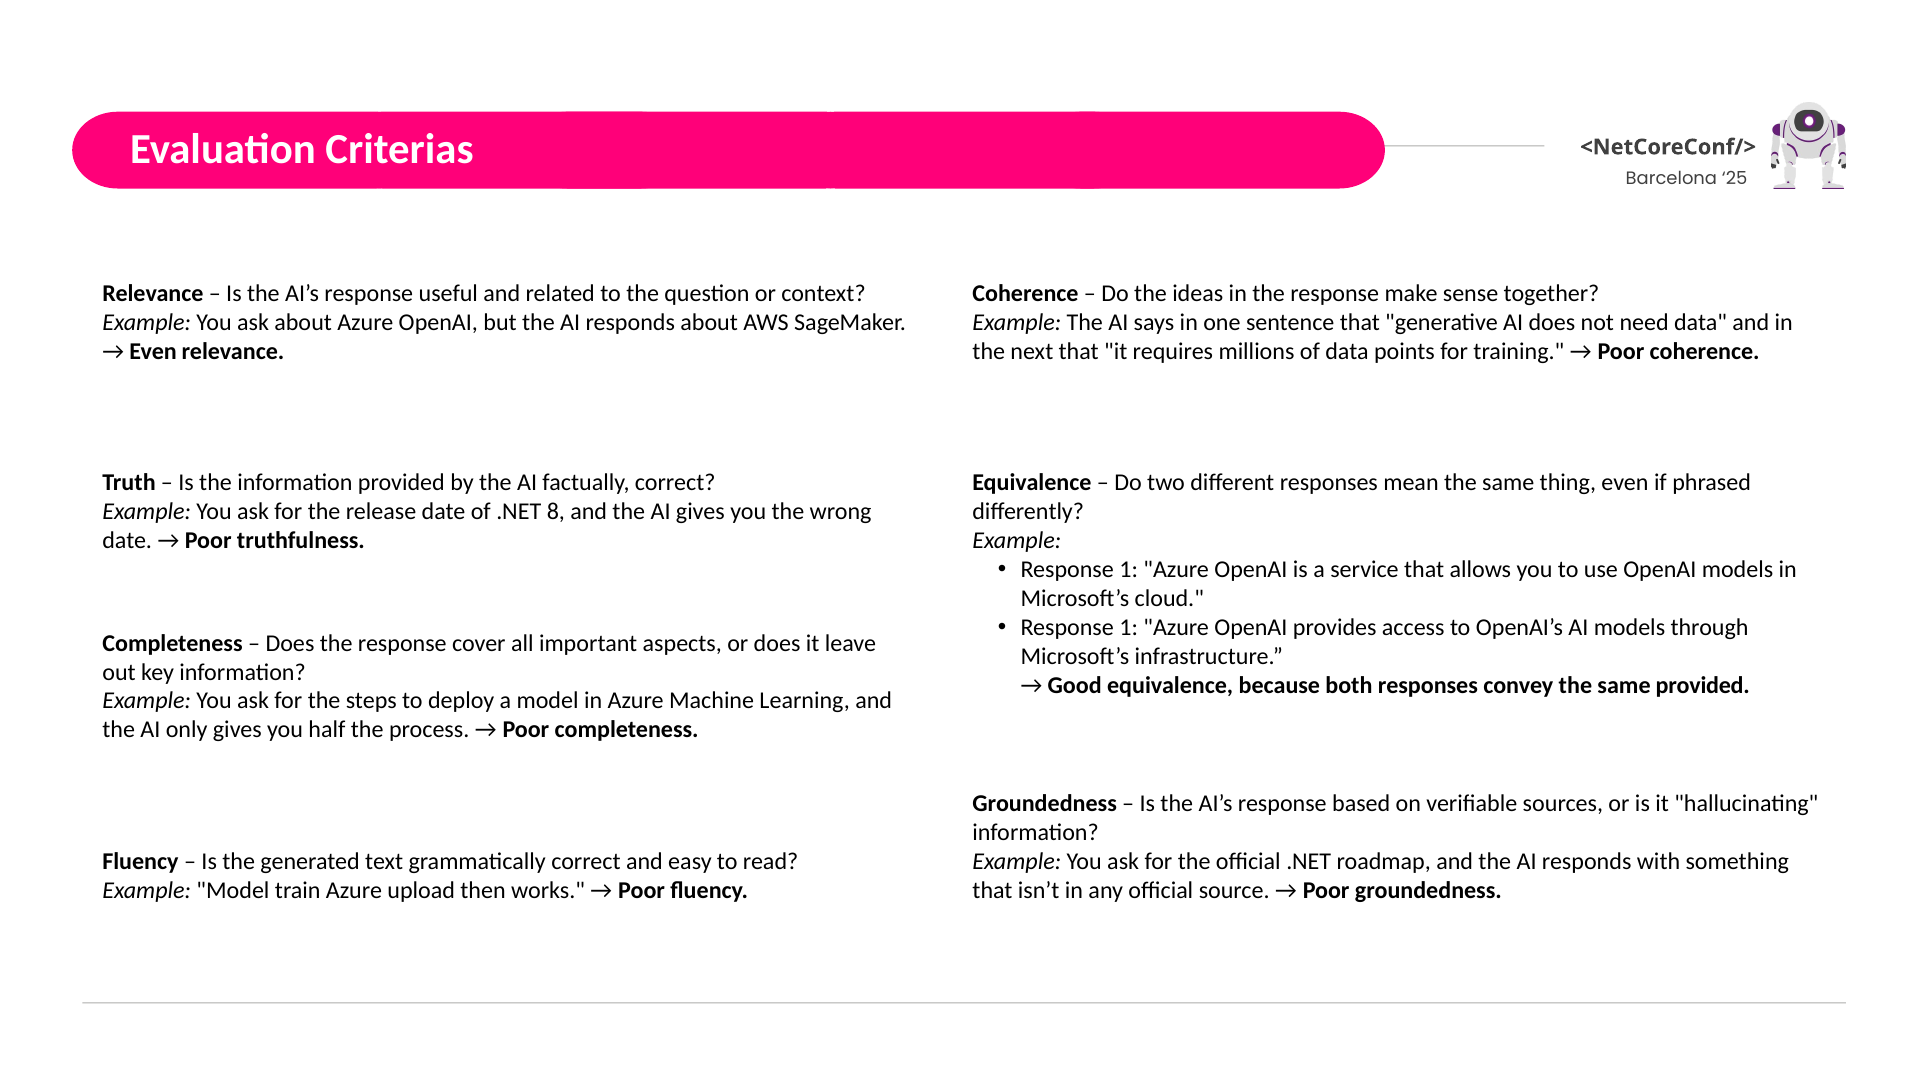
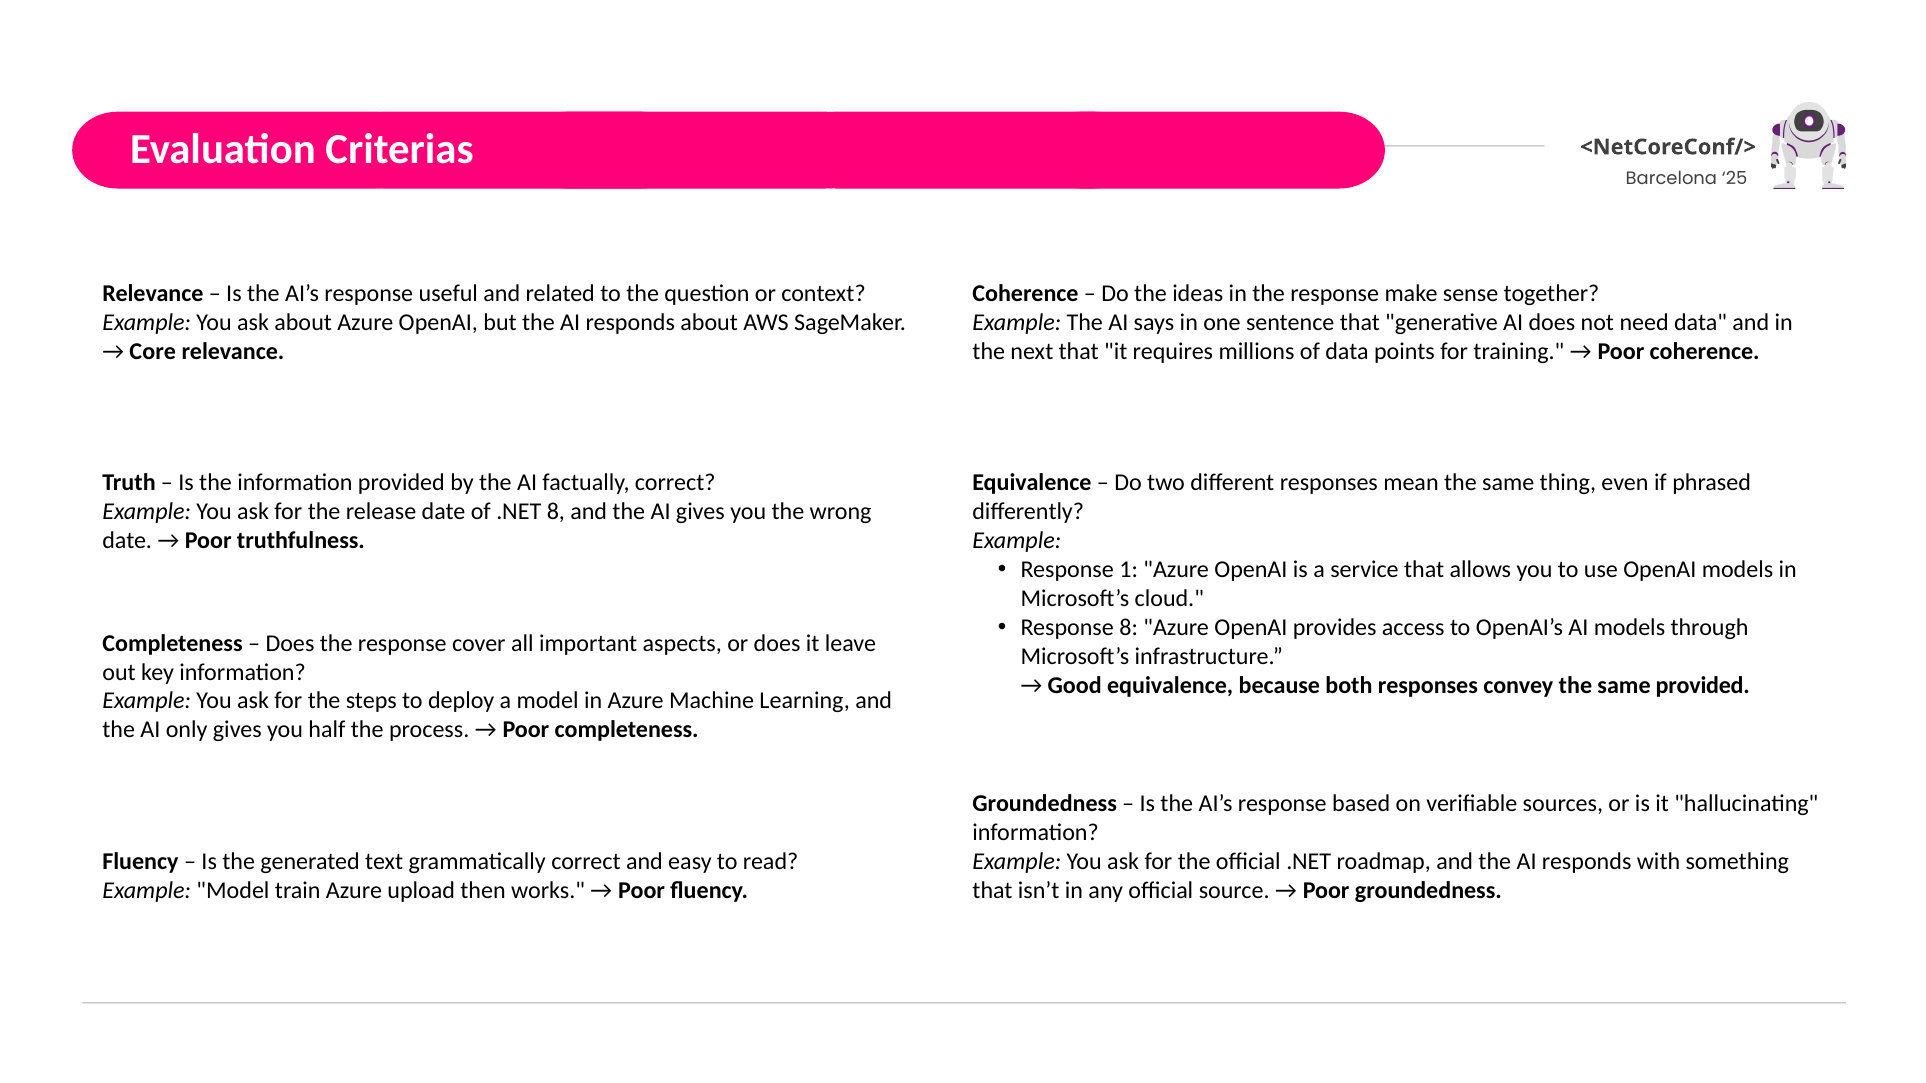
Even at (153, 351): Even -> Core
1 at (1129, 628): 1 -> 8
